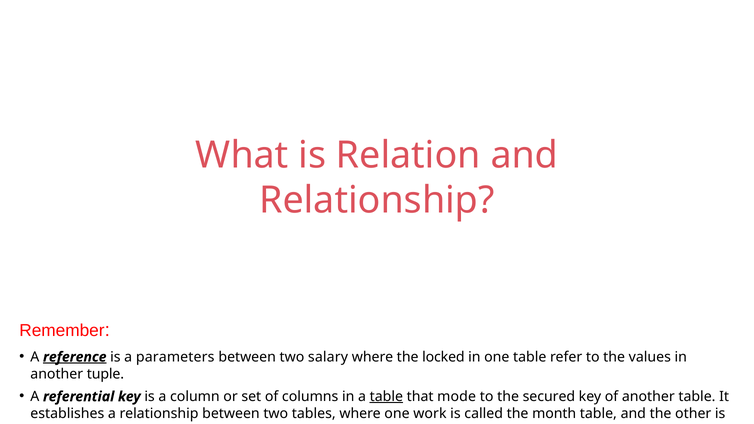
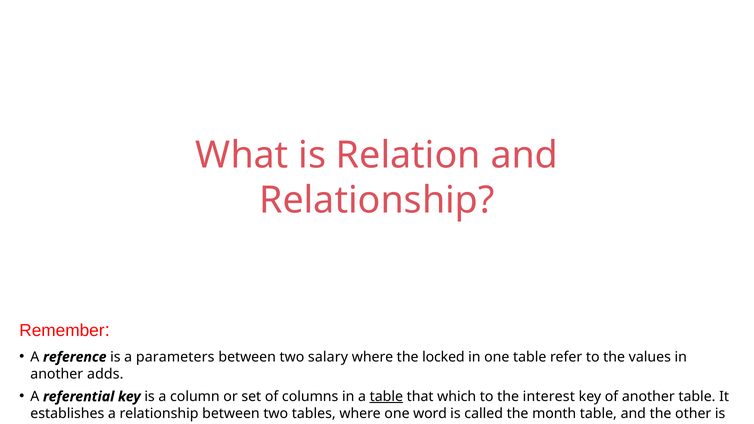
reference underline: present -> none
tuple: tuple -> adds
mode: mode -> which
secured: secured -> interest
work: work -> word
